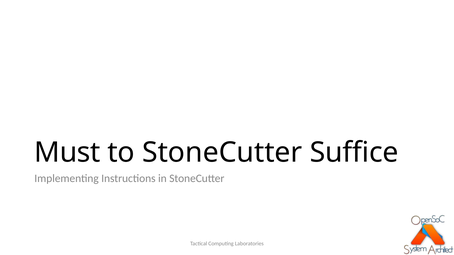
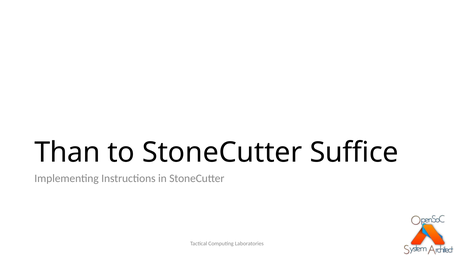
Must: Must -> Than
